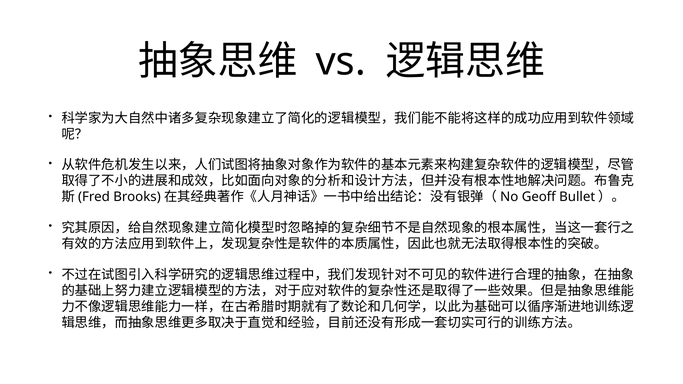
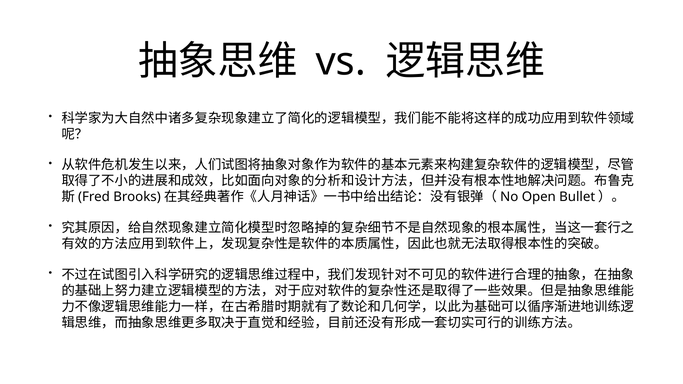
Geoff: Geoff -> Open
